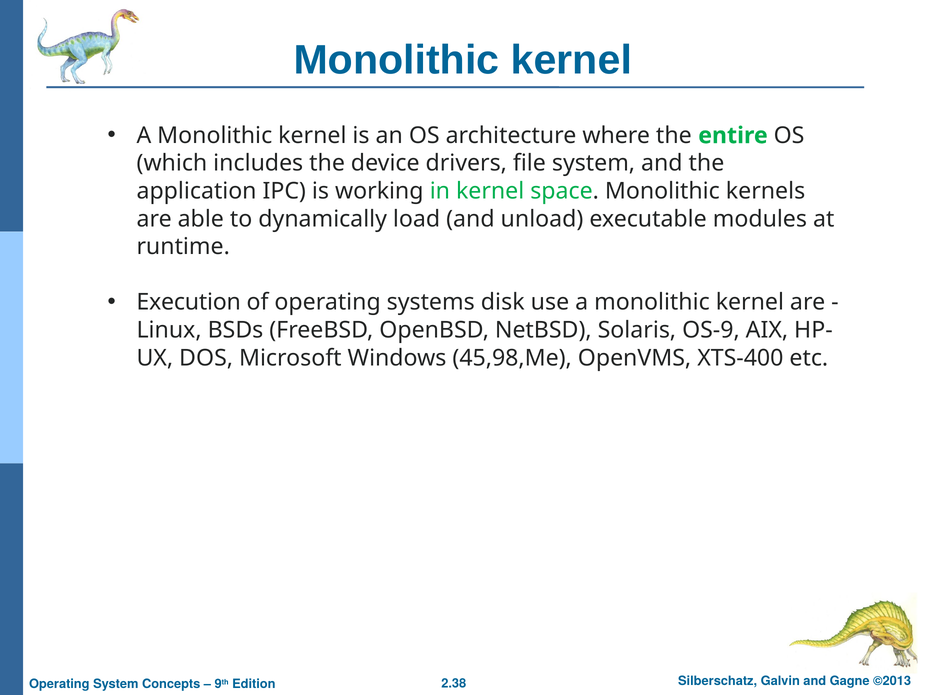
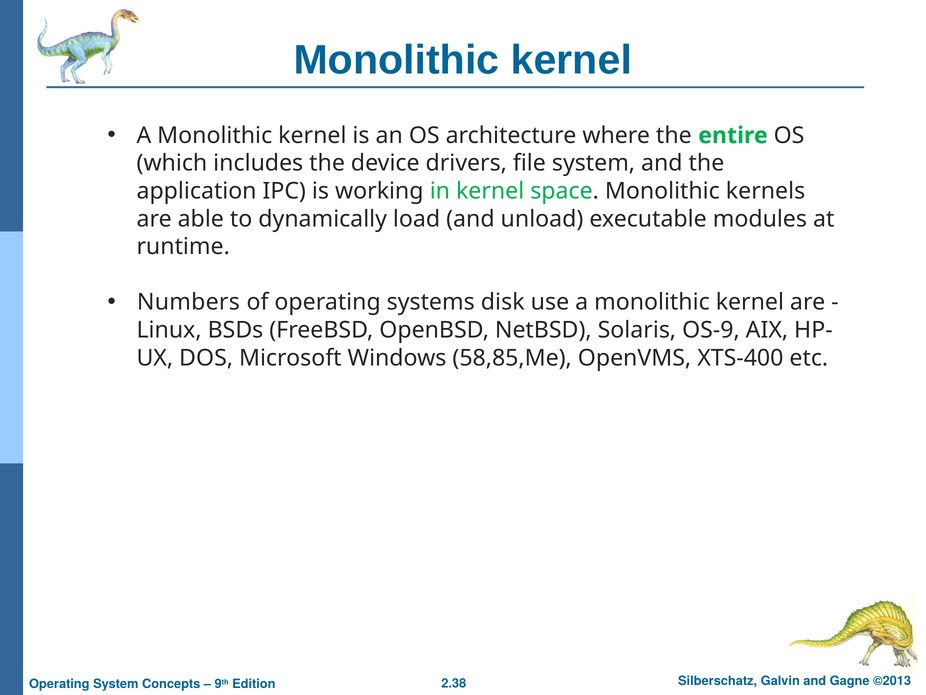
Execution: Execution -> Numbers
45,98,Me: 45,98,Me -> 58,85,Me
